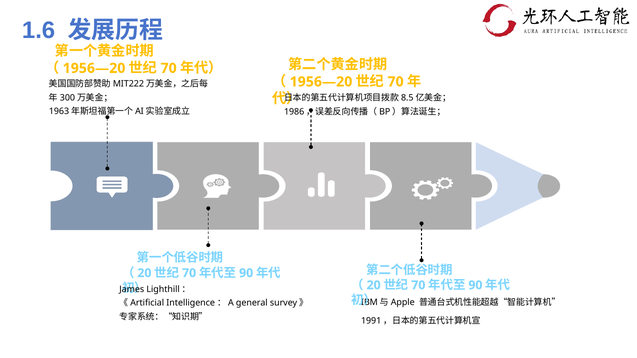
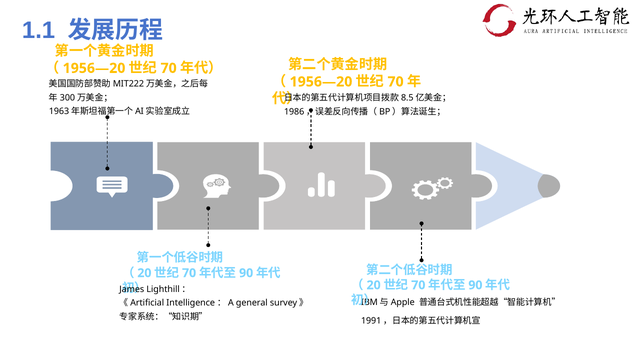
1.6: 1.6 -> 1.1
